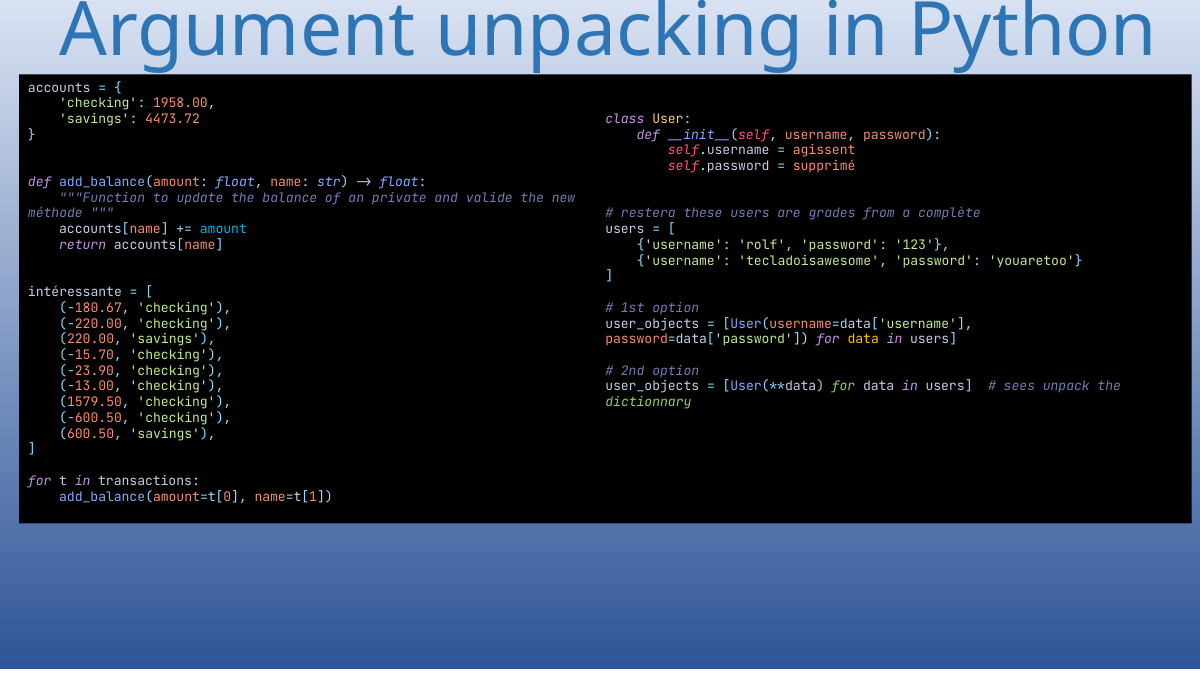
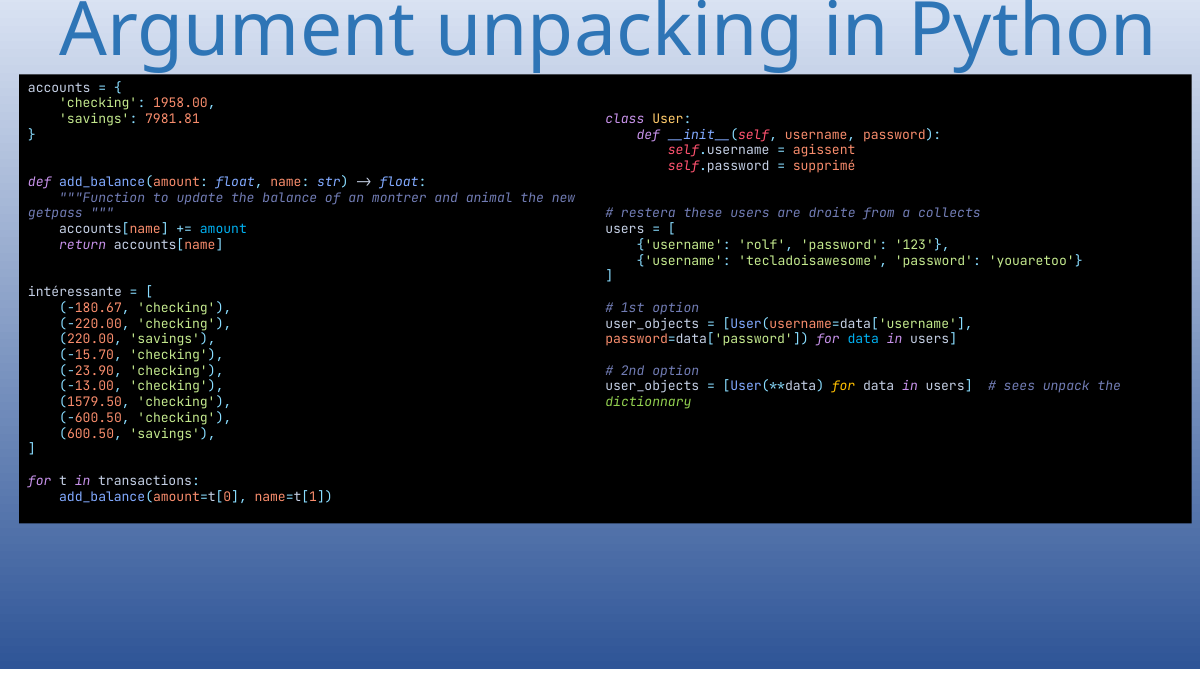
4473.72: 4473.72 -> 7981.81
private: private -> montrer
valide: valide -> animal
méthode: méthode -> getpass
grades: grades -> droite
complète: complète -> collects
data at (863, 339) colour: yellow -> light blue
for at (844, 387) colour: light green -> yellow
